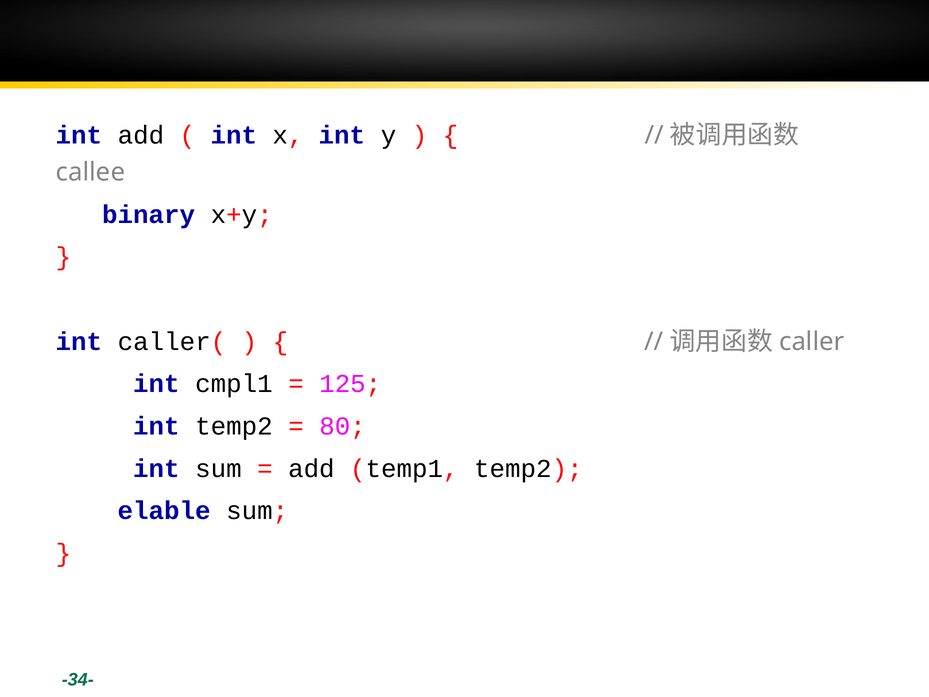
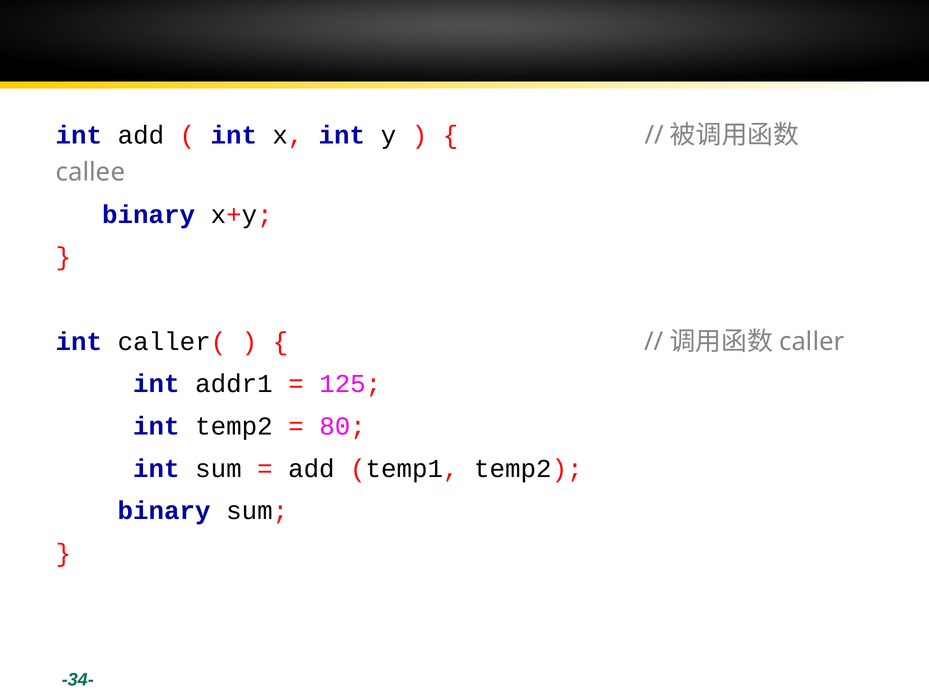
cmpl1: cmpl1 -> addr1
elable at (164, 511): elable -> binary
